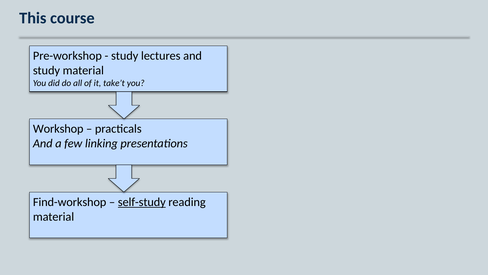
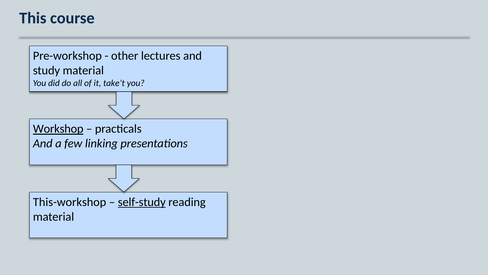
study at (125, 56): study -> other
Workshop underline: none -> present
Find-workshop: Find-workshop -> This-workshop
